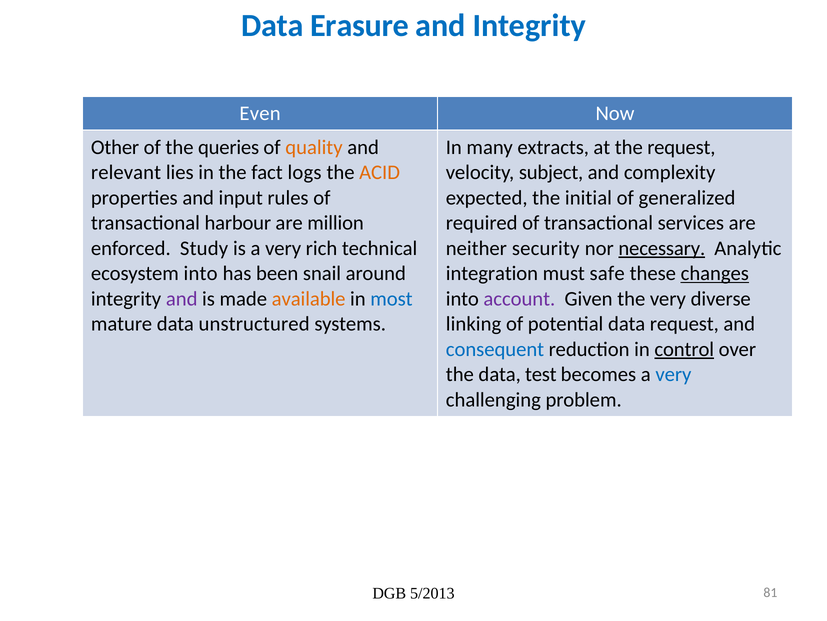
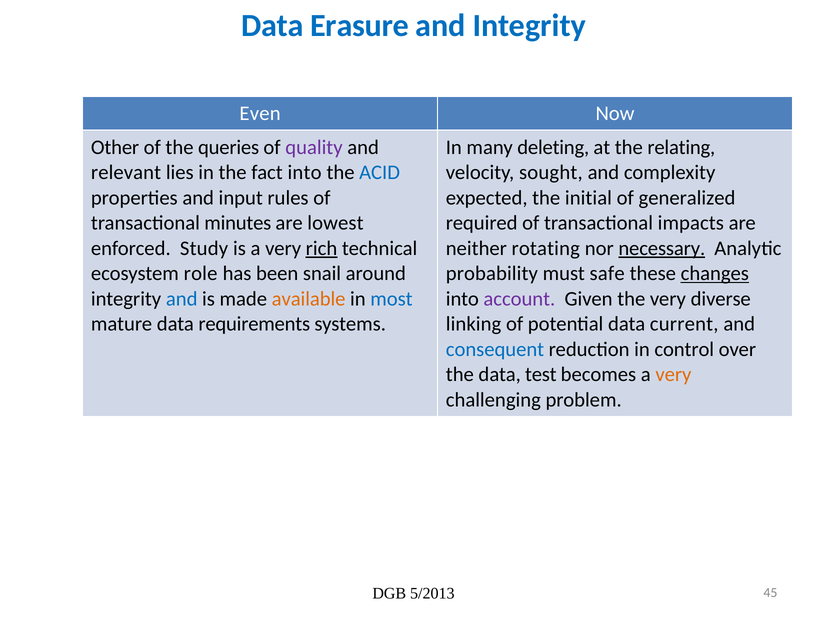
quality colour: orange -> purple
extracts: extracts -> deleting
the request: request -> relating
fact logs: logs -> into
ACID colour: orange -> blue
subject: subject -> sought
harbour: harbour -> minutes
million: million -> lowest
services: services -> impacts
rich underline: none -> present
security: security -> rotating
ecosystem into: into -> role
integration: integration -> probability
and at (182, 298) colour: purple -> blue
unstructured: unstructured -> requirements
data request: request -> current
control underline: present -> none
very at (673, 374) colour: blue -> orange
81: 81 -> 45
